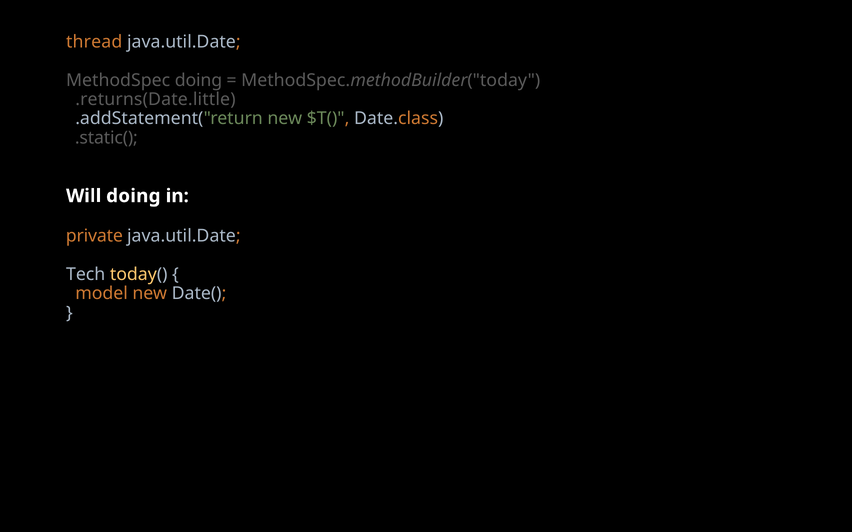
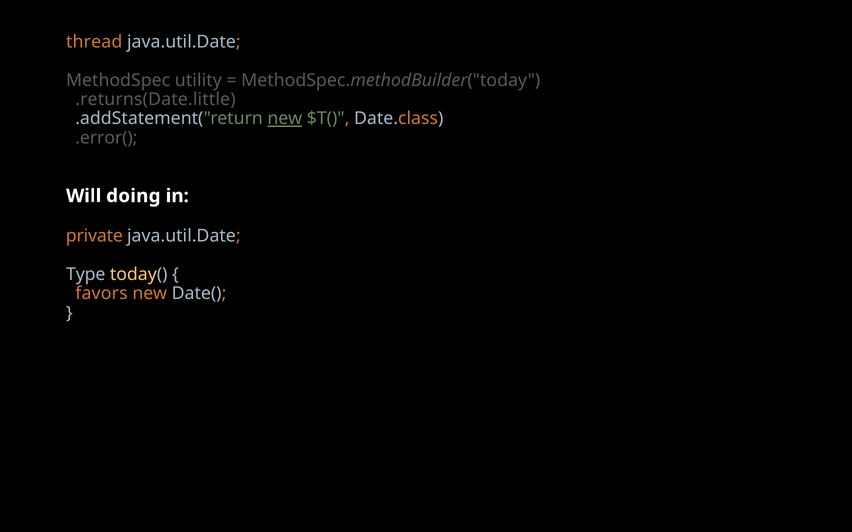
MethodSpec doing: doing -> utility
new at (285, 119) underline: none -> present
.static(: .static( -> .error(
Tech: Tech -> Type
model: model -> favors
